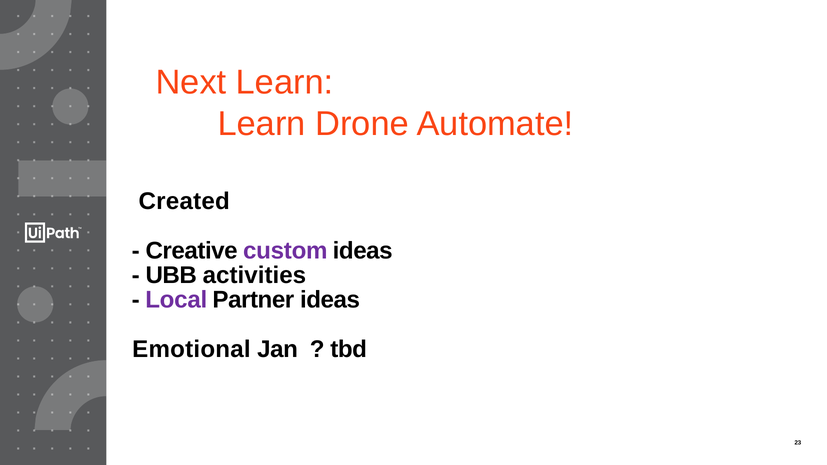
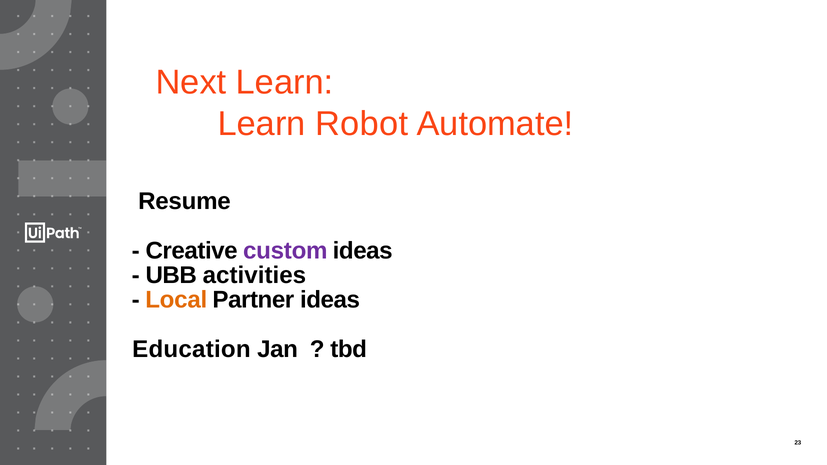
Drone: Drone -> Robot
Created: Created -> Resume
Local colour: purple -> orange
Emotional: Emotional -> Education
